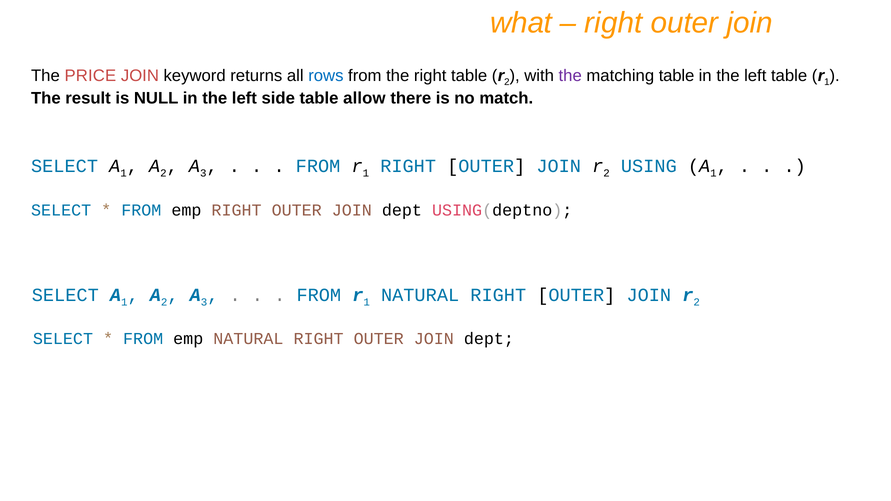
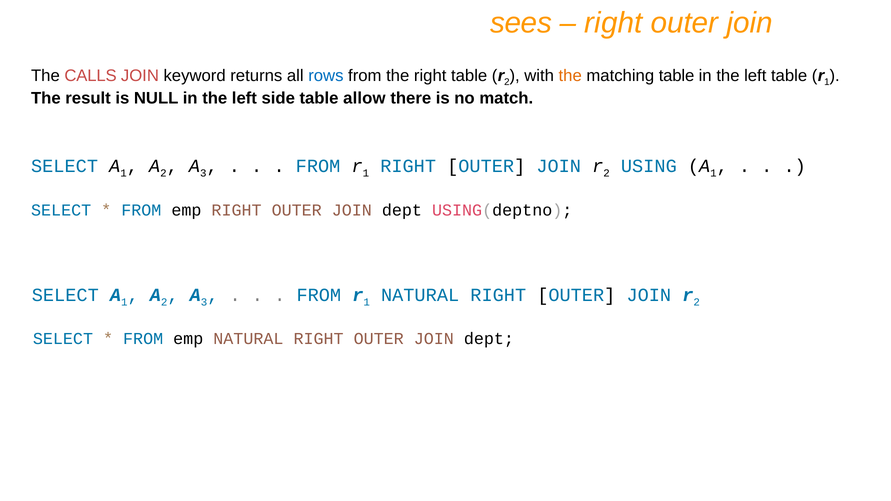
what: what -> sees
PRICE: PRICE -> CALLS
the at (570, 76) colour: purple -> orange
